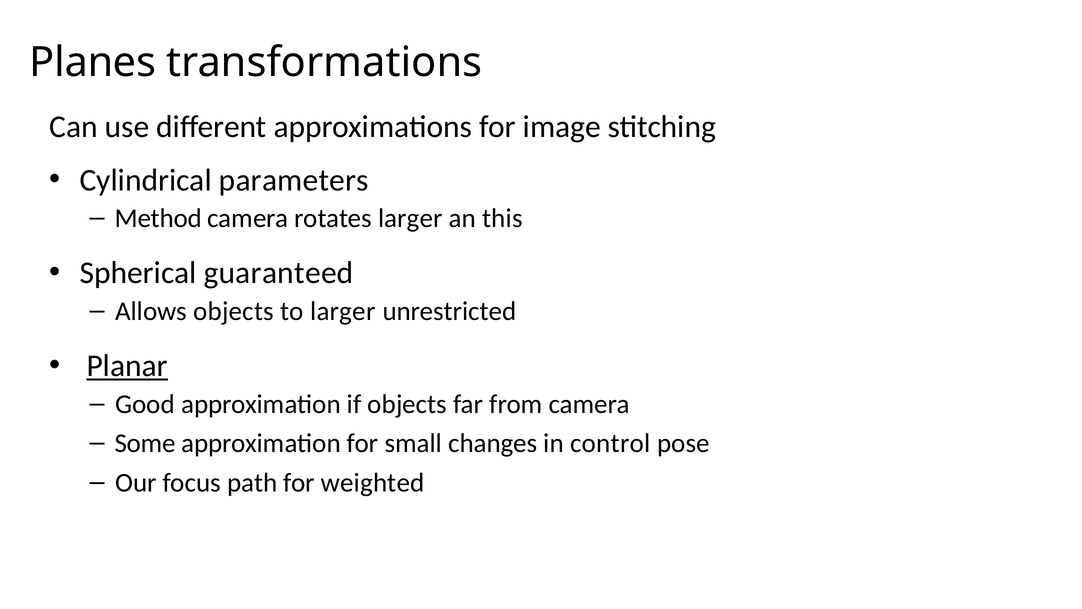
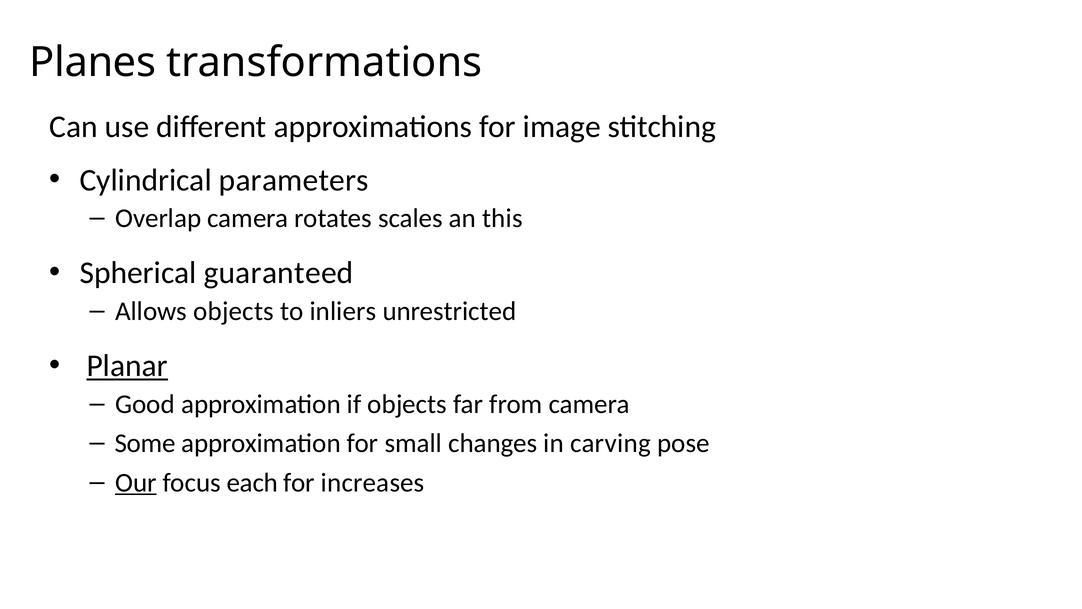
Method: Method -> Overlap
rotates larger: larger -> scales
to larger: larger -> inliers
control: control -> carving
Our underline: none -> present
path: path -> each
weighted: weighted -> increases
